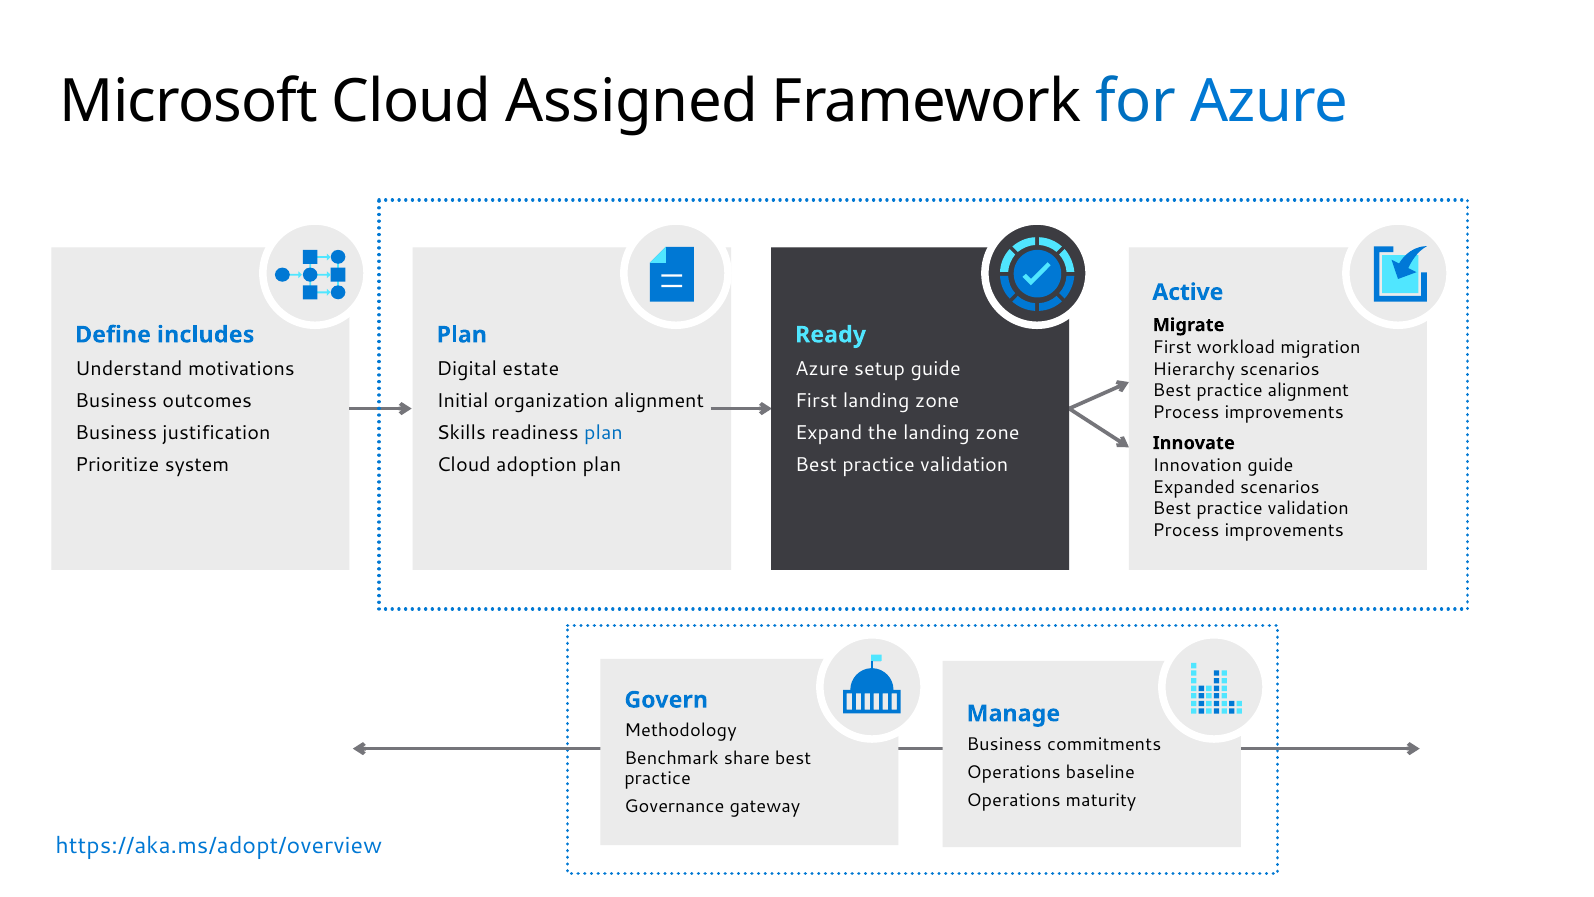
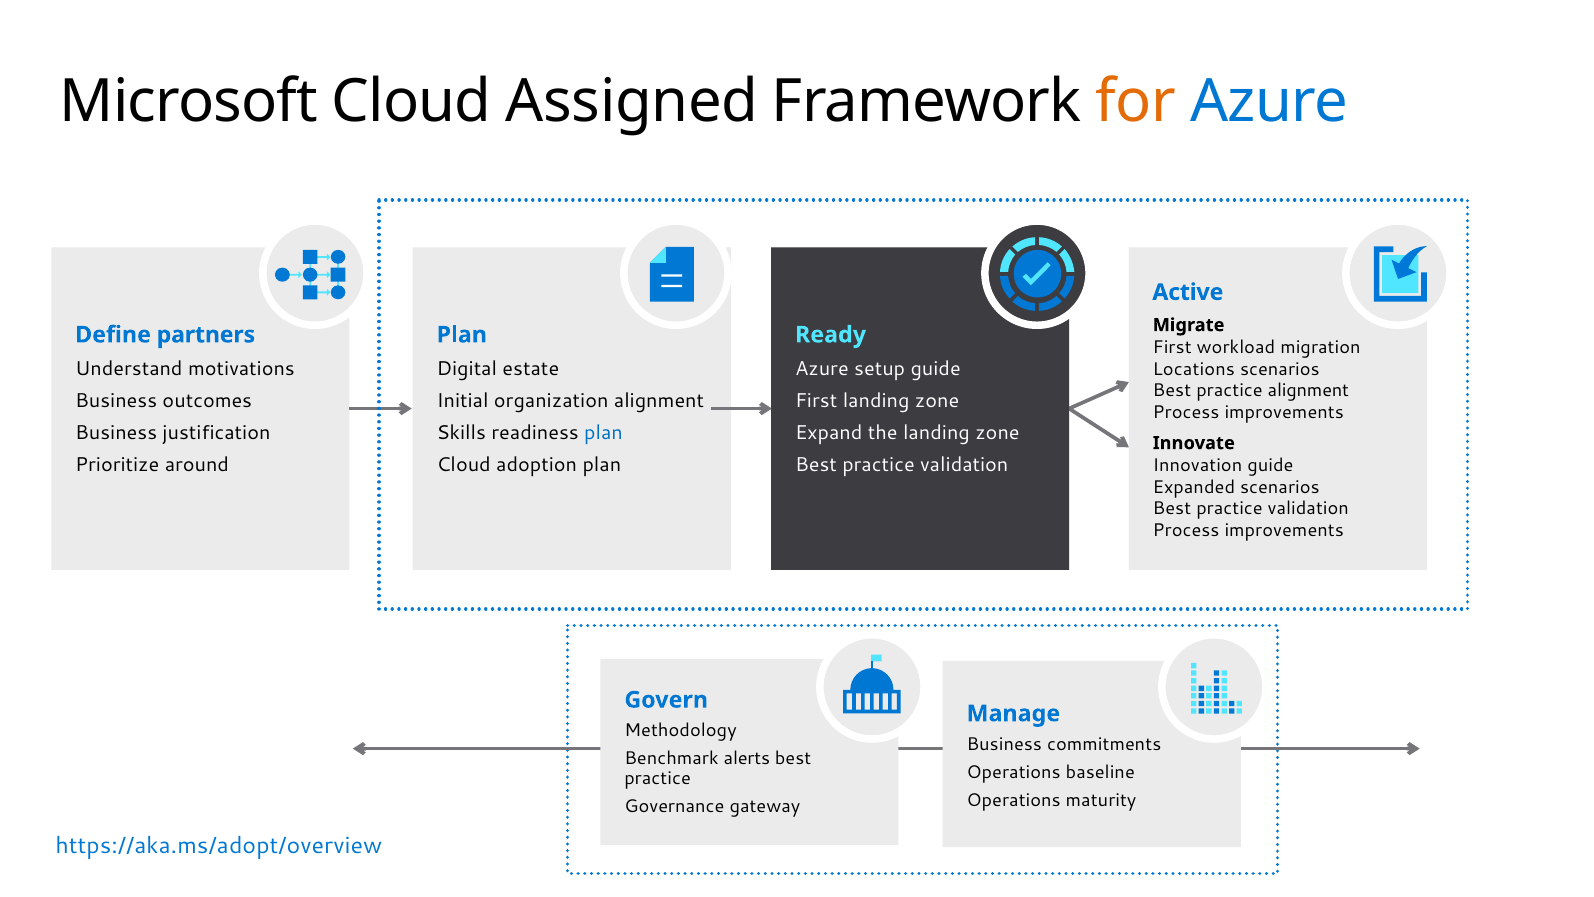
for colour: blue -> orange
includes: includes -> partners
Hierarchy: Hierarchy -> Locations
system: system -> around
share: share -> alerts
